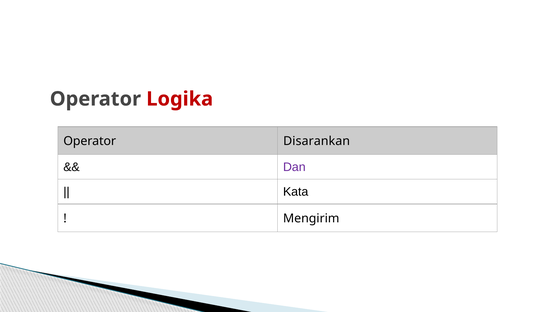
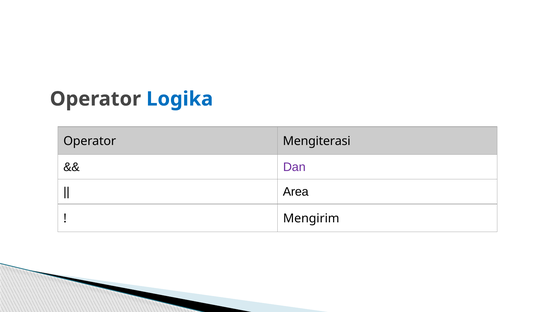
Logika colour: red -> blue
Disarankan: Disarankan -> Mengiterasi
Kata: Kata -> Area
